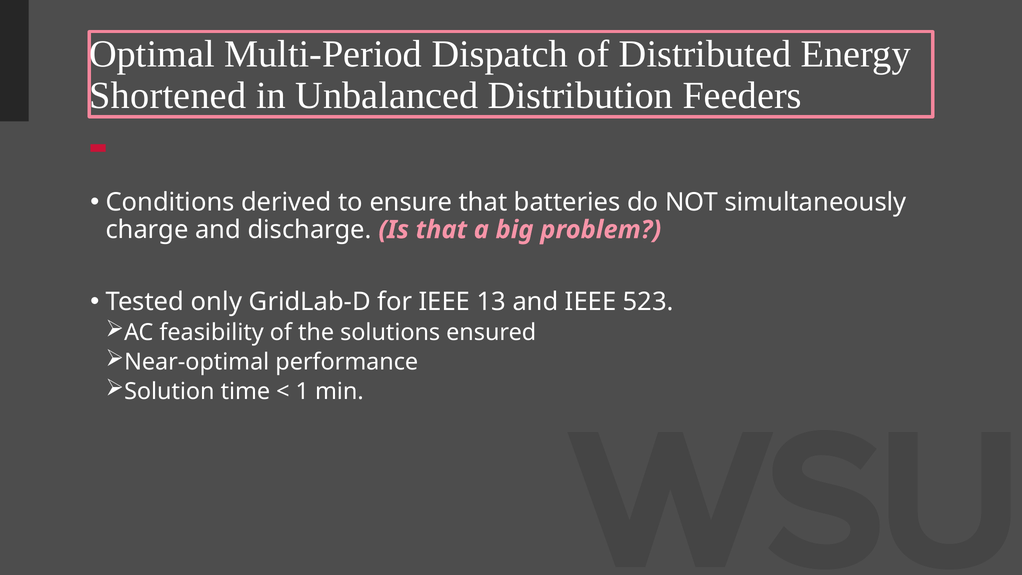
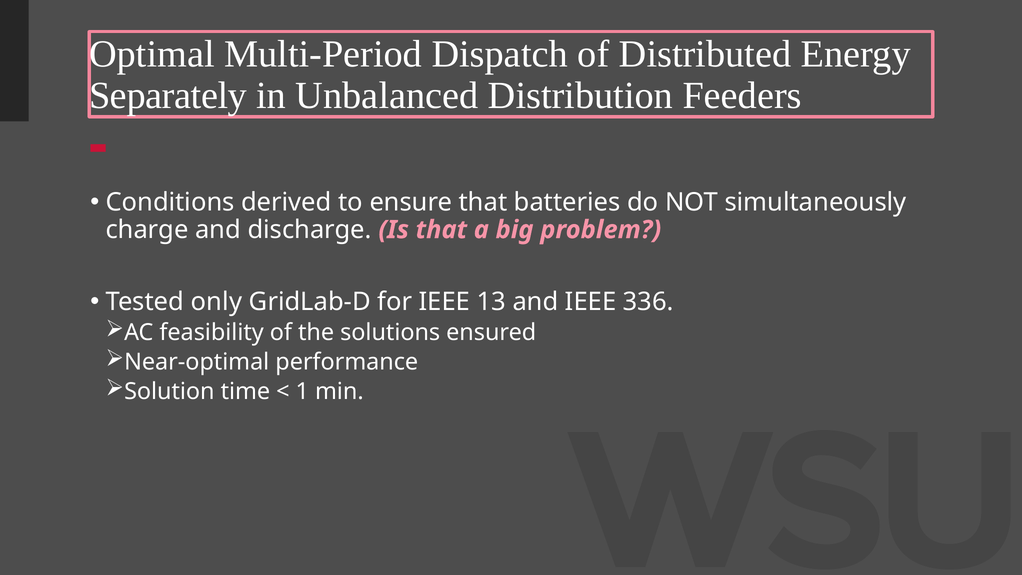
Shortened: Shortened -> Separately
523: 523 -> 336
